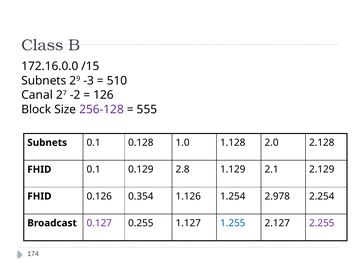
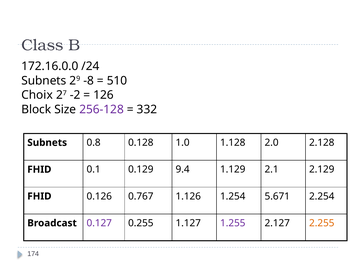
/15: /15 -> /24
-3: -3 -> -8
Canal: Canal -> Choix
555: 555 -> 332
Subnets 0.1: 0.1 -> 0.8
2.8: 2.8 -> 9.4
0.354: 0.354 -> 0.767
2.978: 2.978 -> 5.671
1.255 colour: blue -> purple
2.255 colour: purple -> orange
